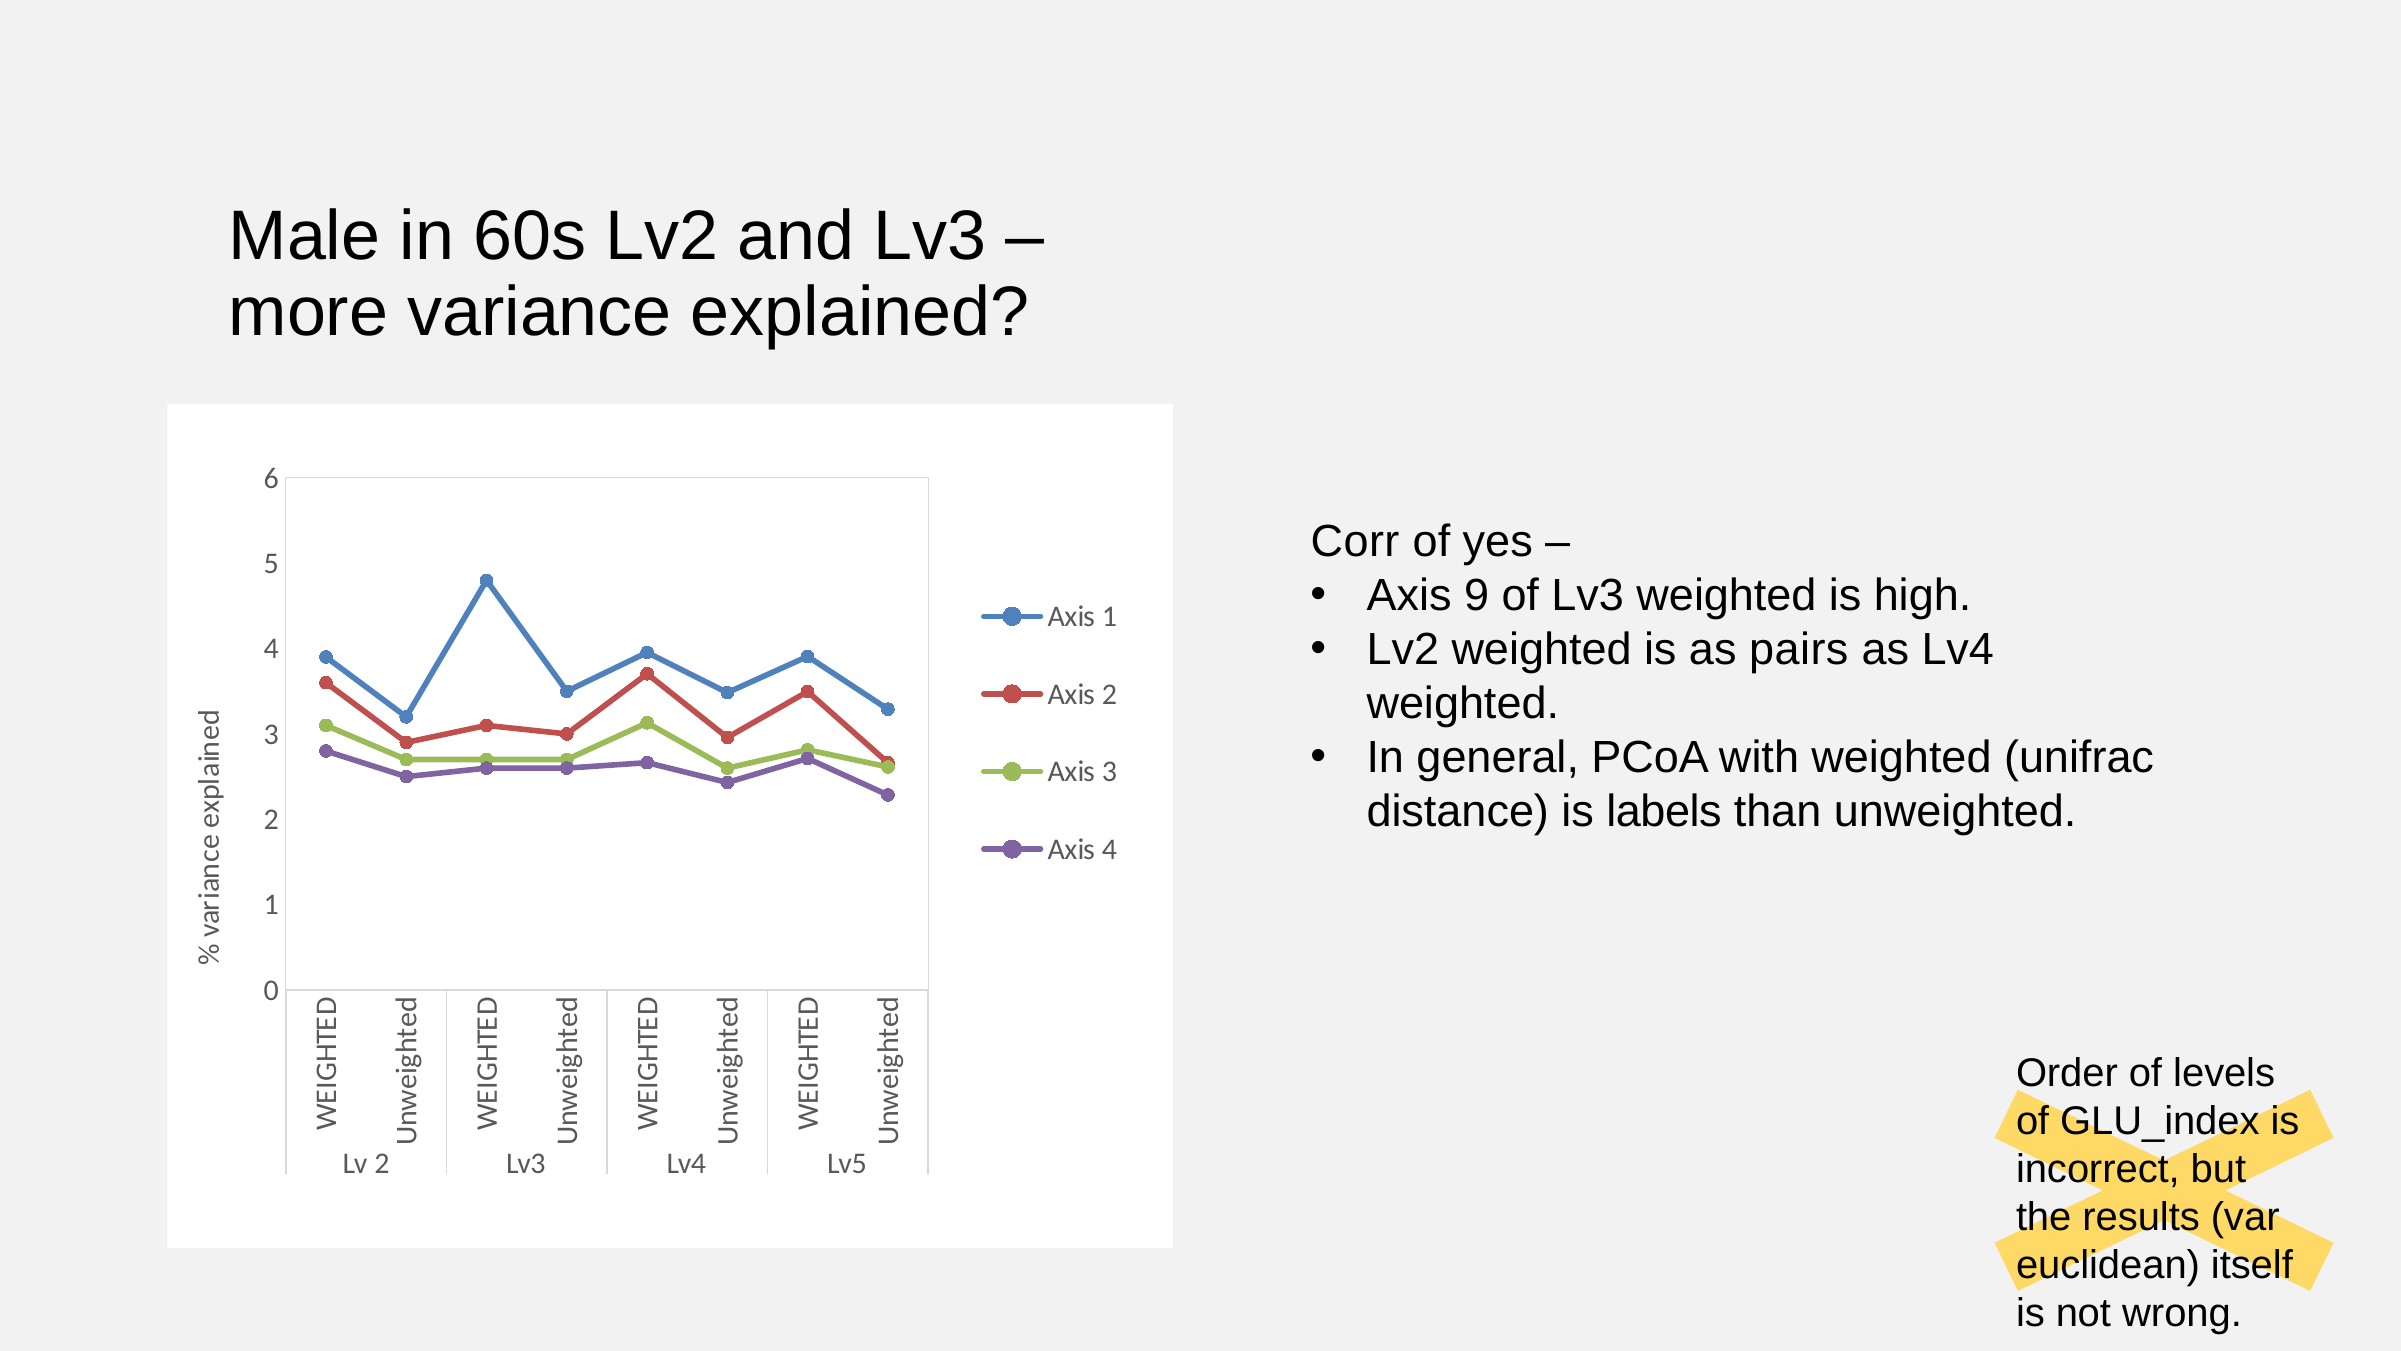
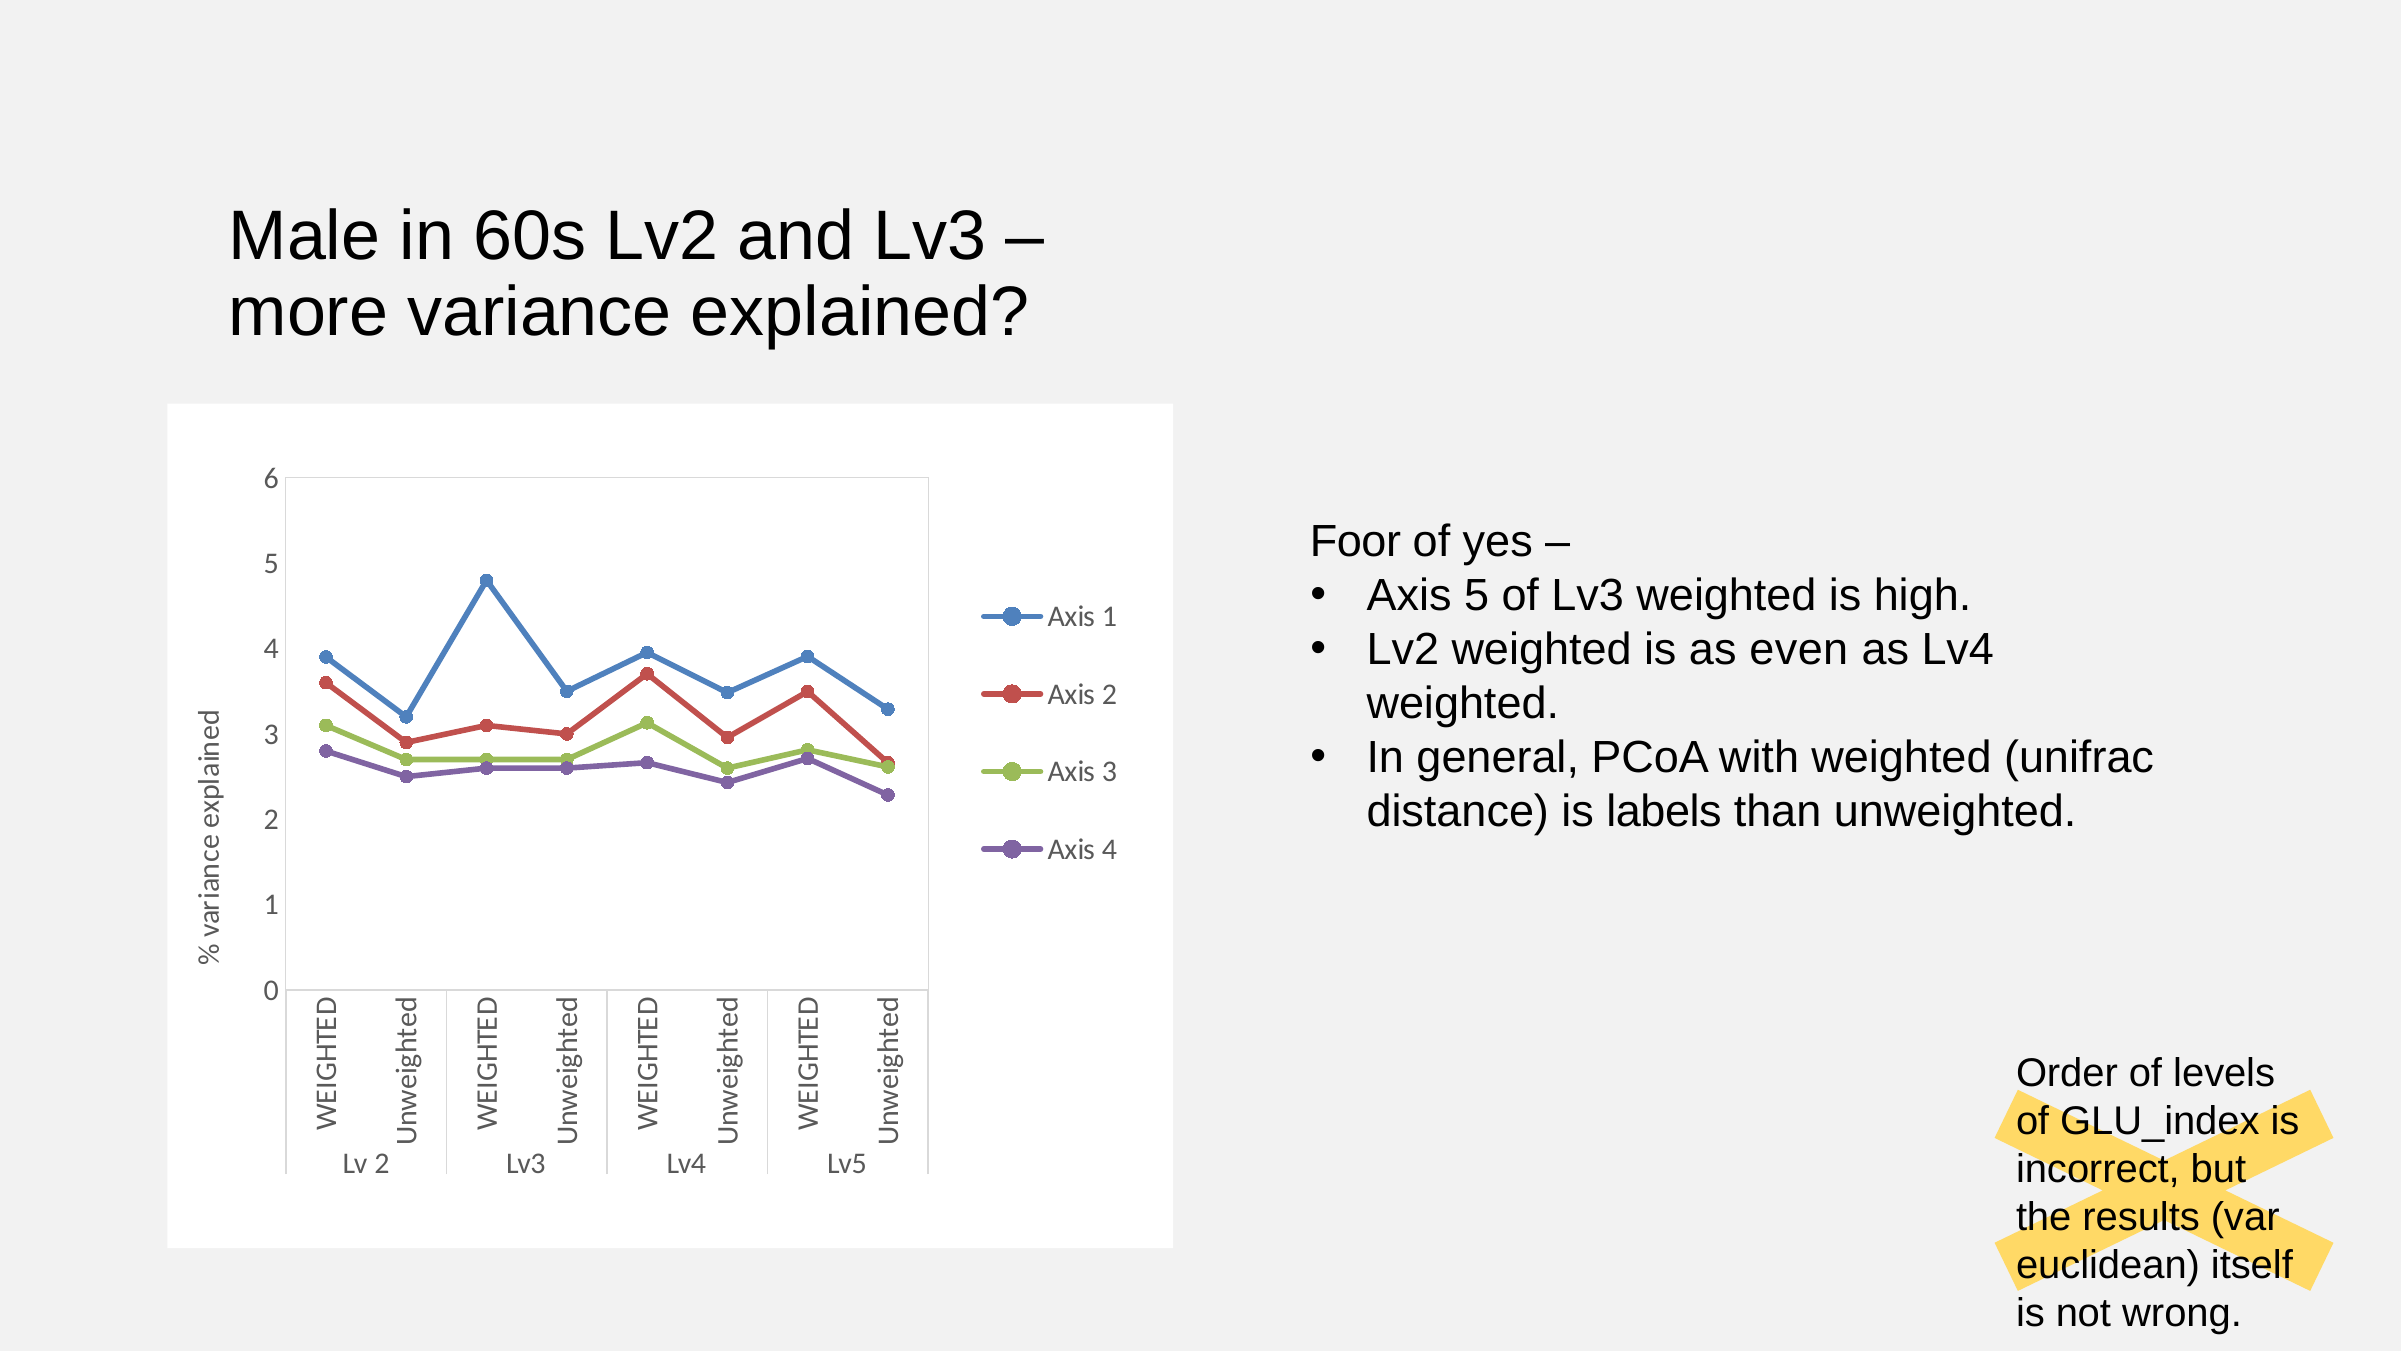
Corr: Corr -> Foor
Axis 9: 9 -> 5
pairs: pairs -> even
